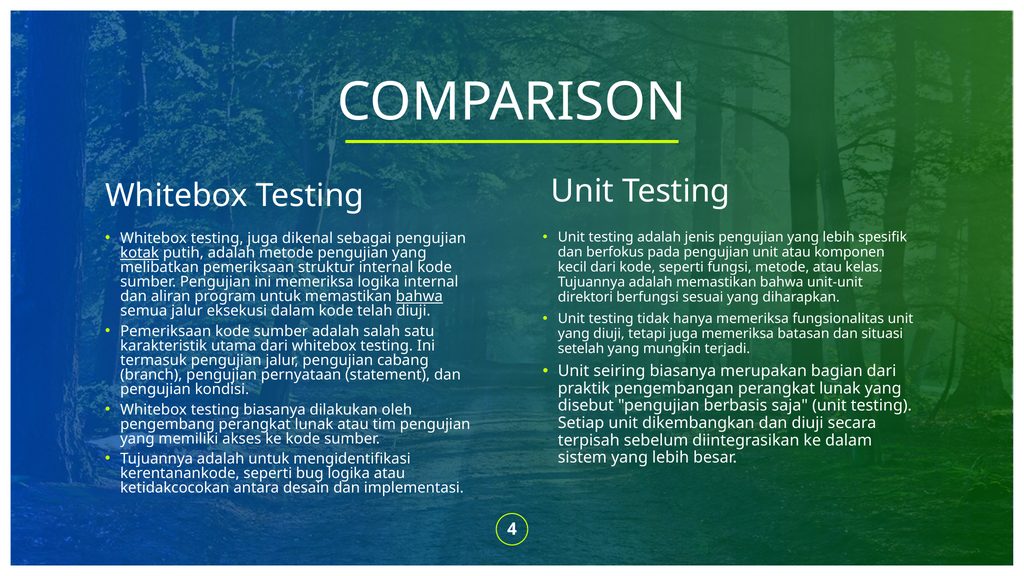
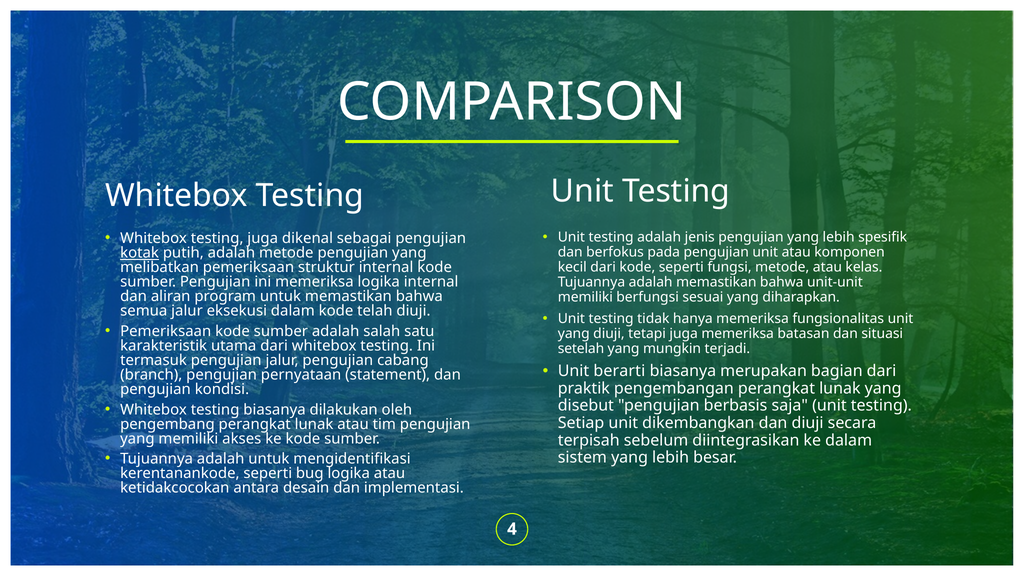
bahwa at (419, 297) underline: present -> none
direktori at (585, 297): direktori -> memiliki
seiring: seiring -> berarti
